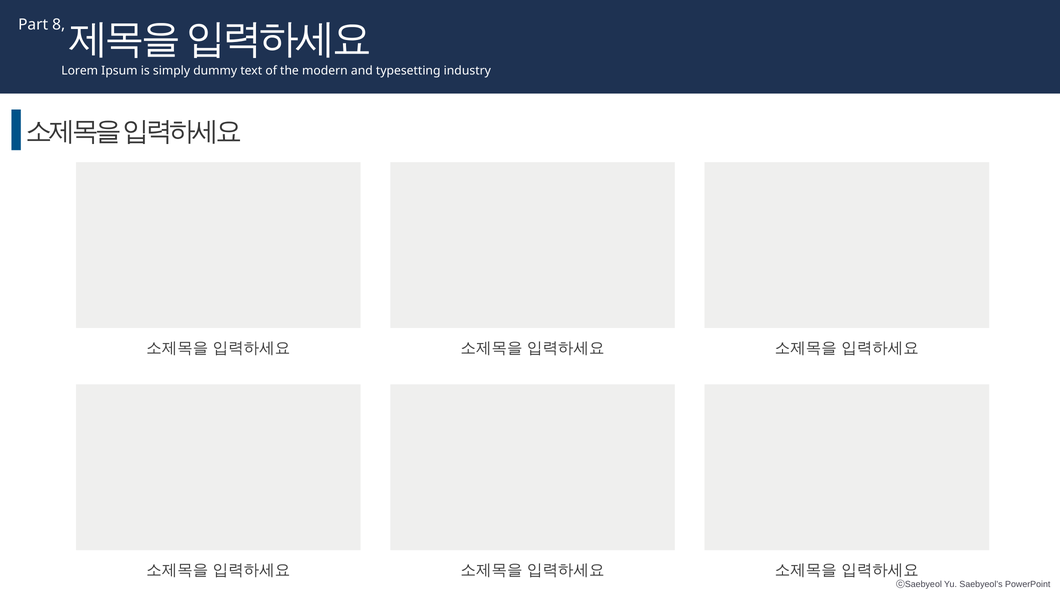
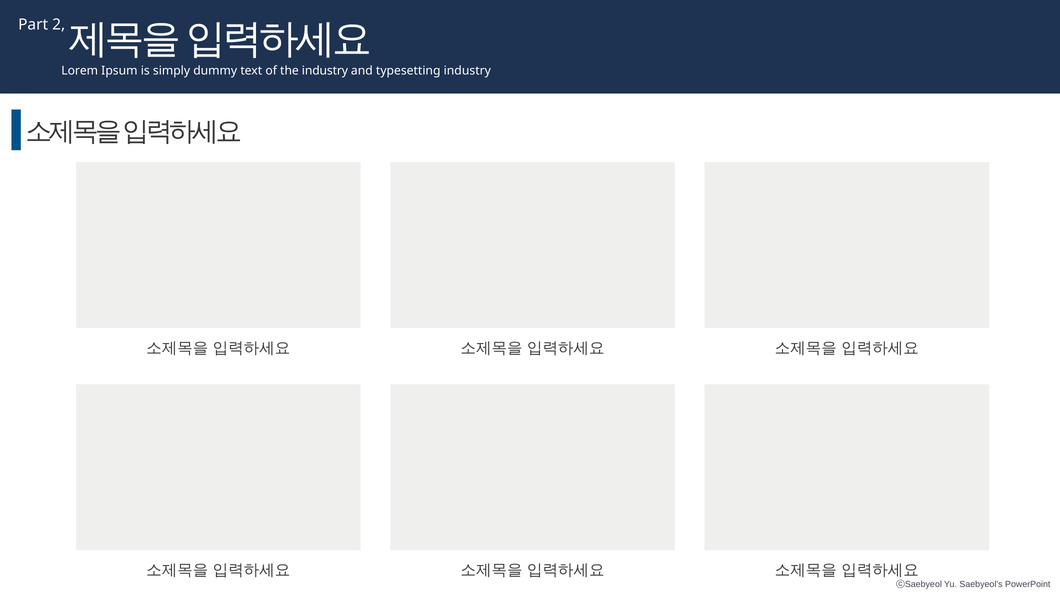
8: 8 -> 2
the modern: modern -> industry
